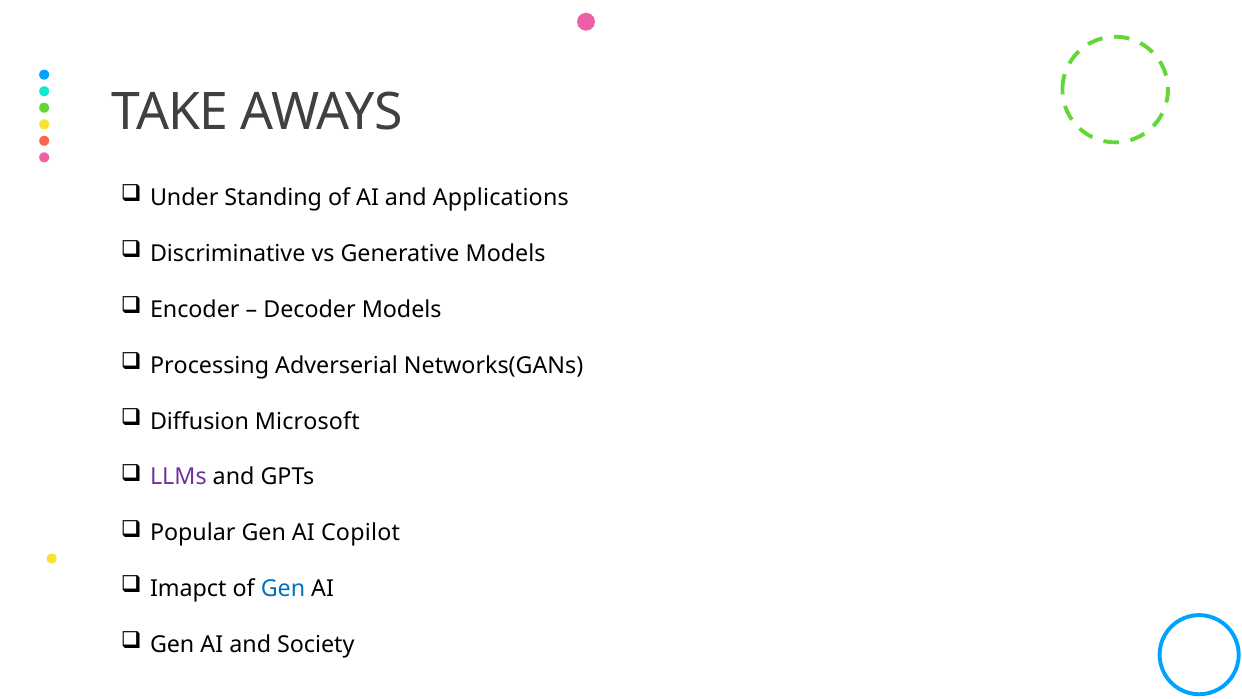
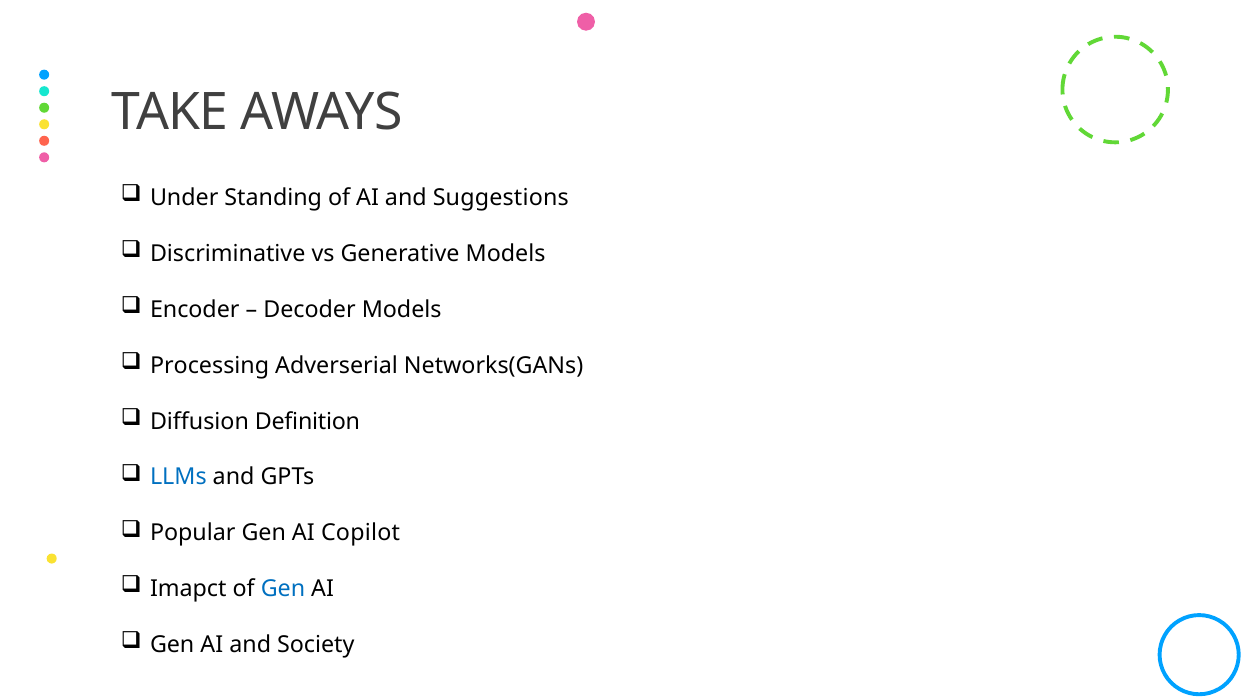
Applications: Applications -> Suggestions
Microsoft: Microsoft -> Definition
LLMs colour: purple -> blue
